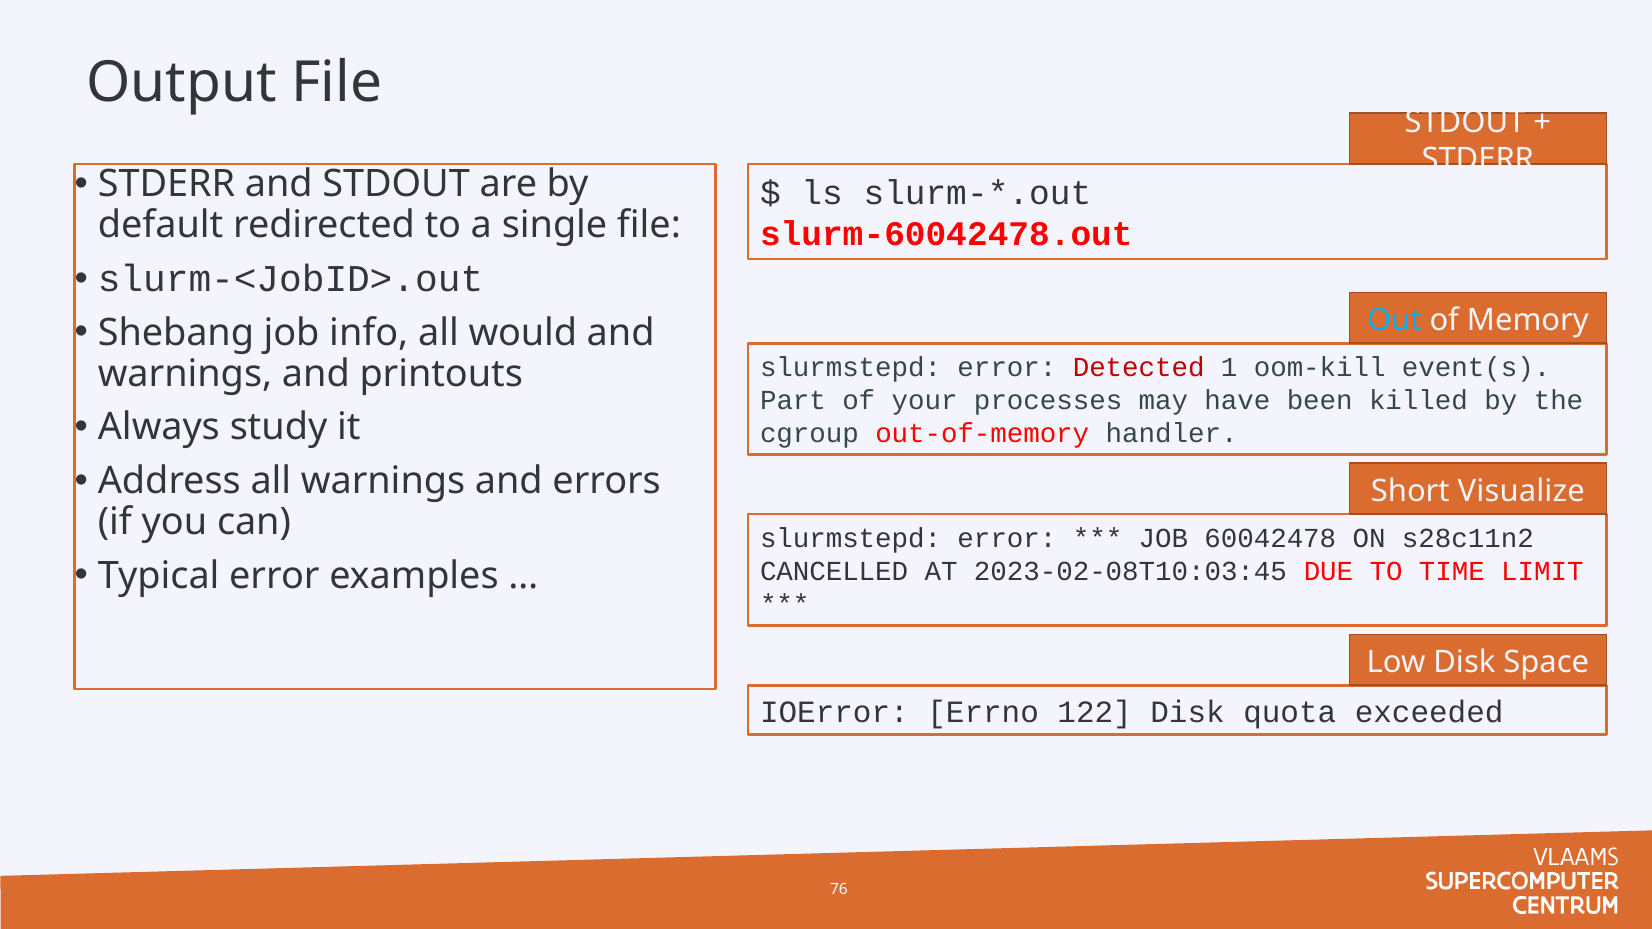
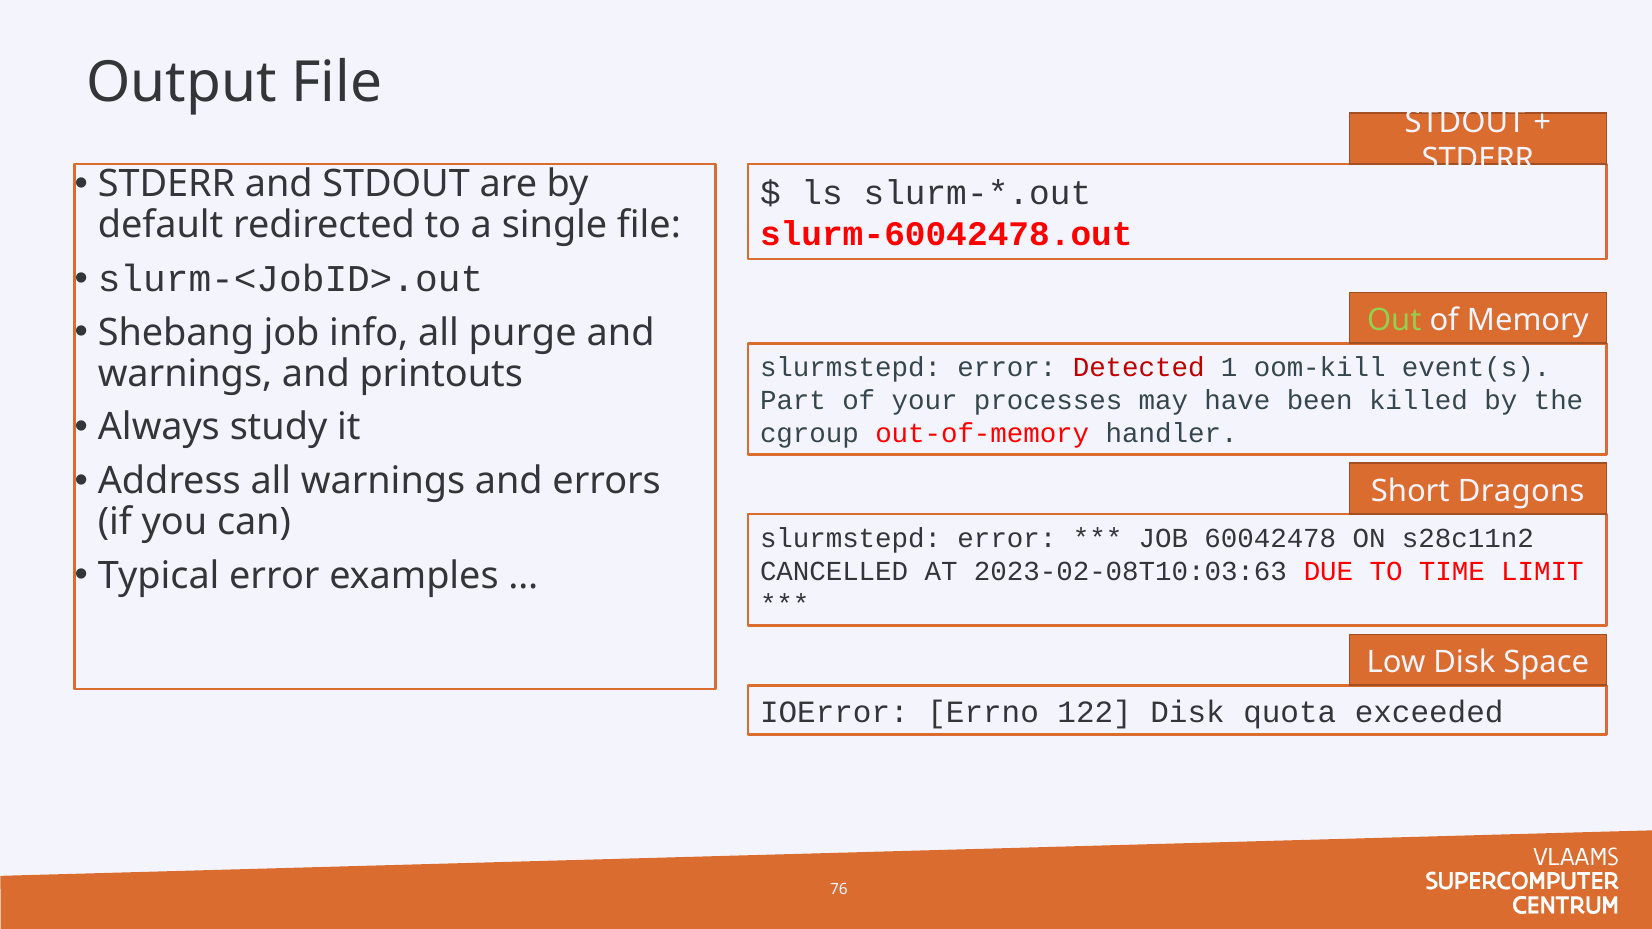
Out colour: light blue -> light green
would: would -> purge
Visualize: Visualize -> Dragons
2023-02-08T10:03:45: 2023-02-08T10:03:45 -> 2023-02-08T10:03:63
